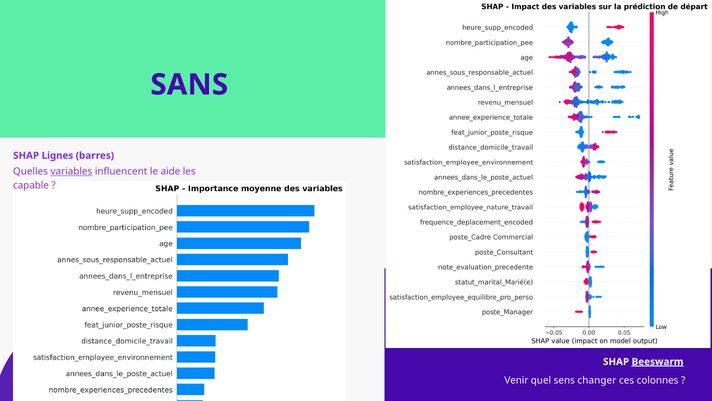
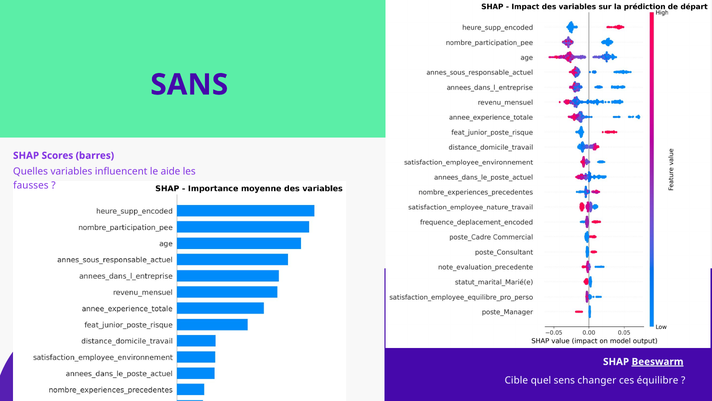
Lignes: Lignes -> Scores
variables underline: present -> none
capable: capable -> fausses
Venir: Venir -> Cible
colonnes: colonnes -> équilibre
